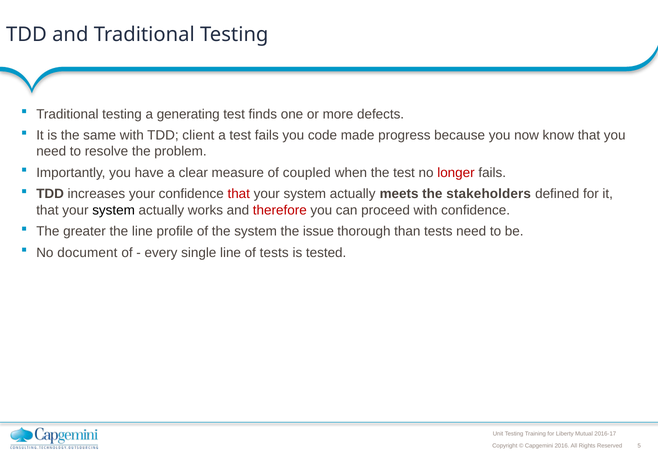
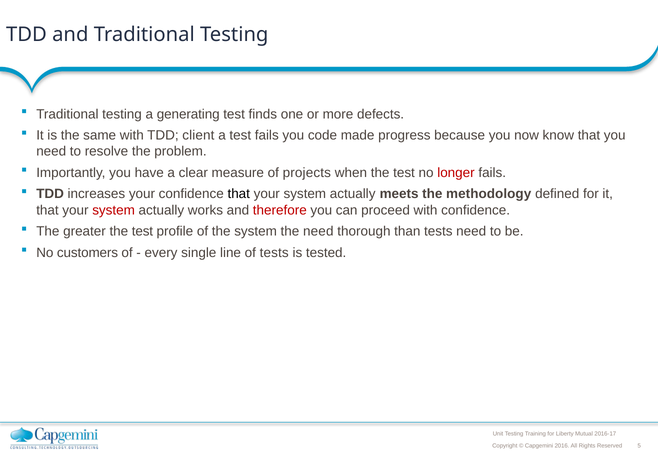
coupled: coupled -> projects
that at (239, 194) colour: red -> black
stakeholders: stakeholders -> methodology
system at (114, 210) colour: black -> red
greater the line: line -> test
the issue: issue -> need
document: document -> customers
